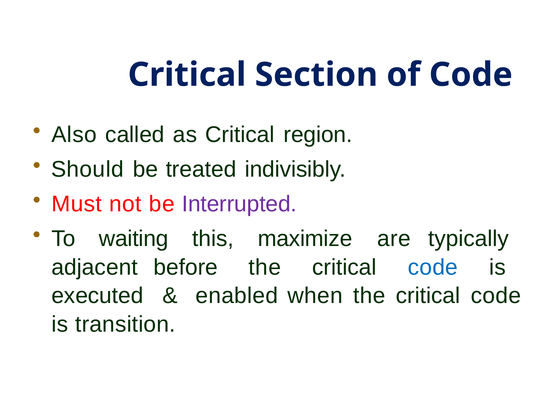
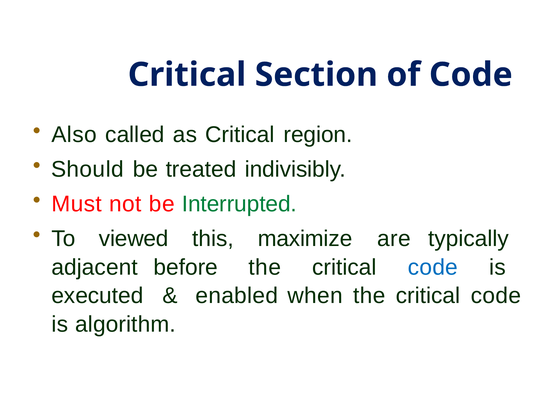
Interrupted colour: purple -> green
waiting: waiting -> viewed
transition: transition -> algorithm
